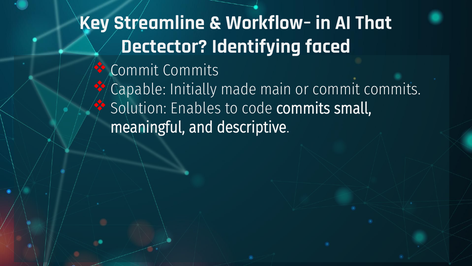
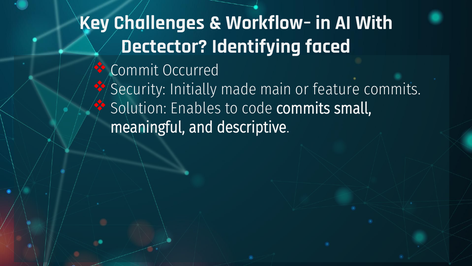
Streamline: Streamline -> Challenges
That: That -> With
Commits at (191, 70): Commits -> Occurred
Capable: Capable -> Security
or commit: commit -> feature
